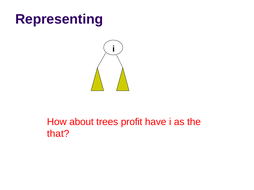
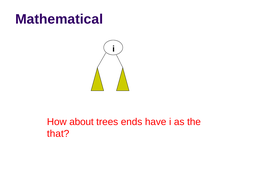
Representing: Representing -> Mathematical
profit: profit -> ends
